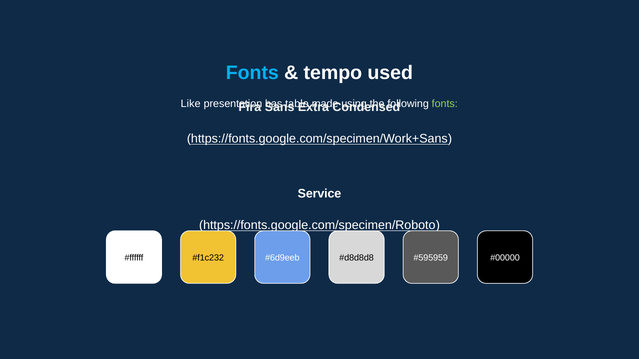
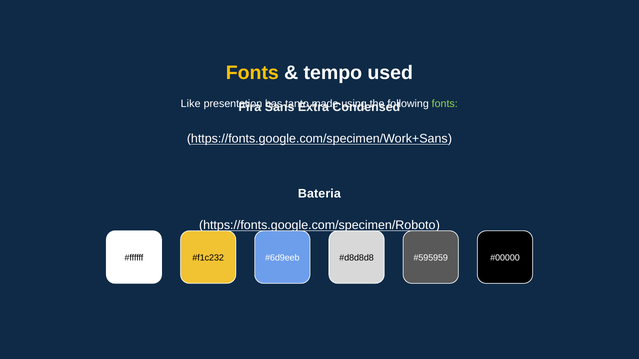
Fonts at (252, 73) colour: light blue -> yellow
table: table -> tanto
Service: Service -> Bateria
